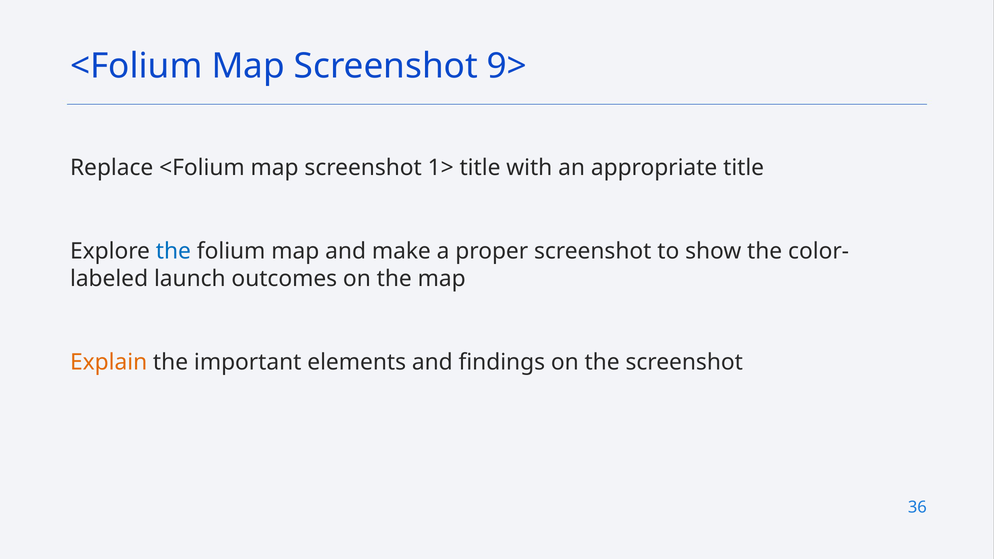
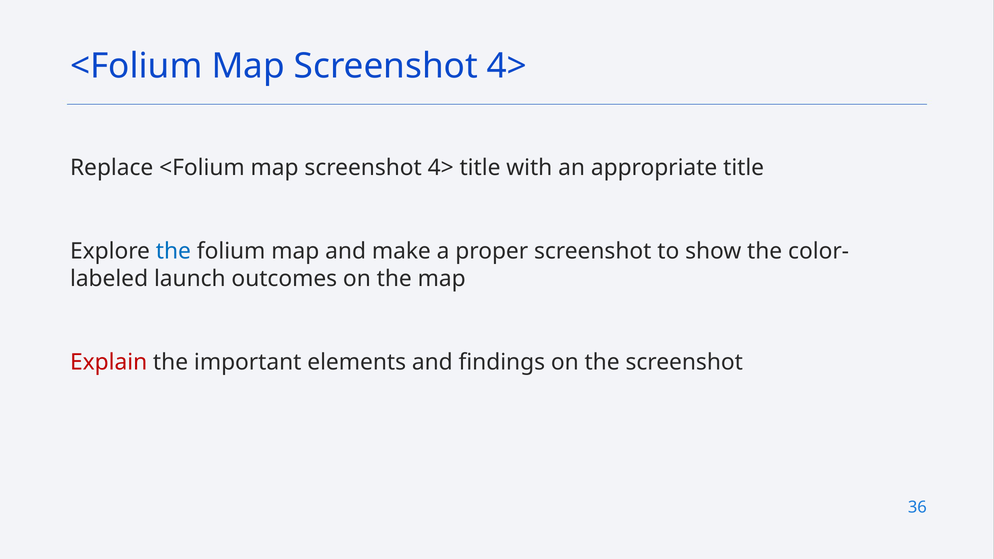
9> at (507, 66): 9> -> 4>
1> at (441, 168): 1> -> 4>
Explain colour: orange -> red
